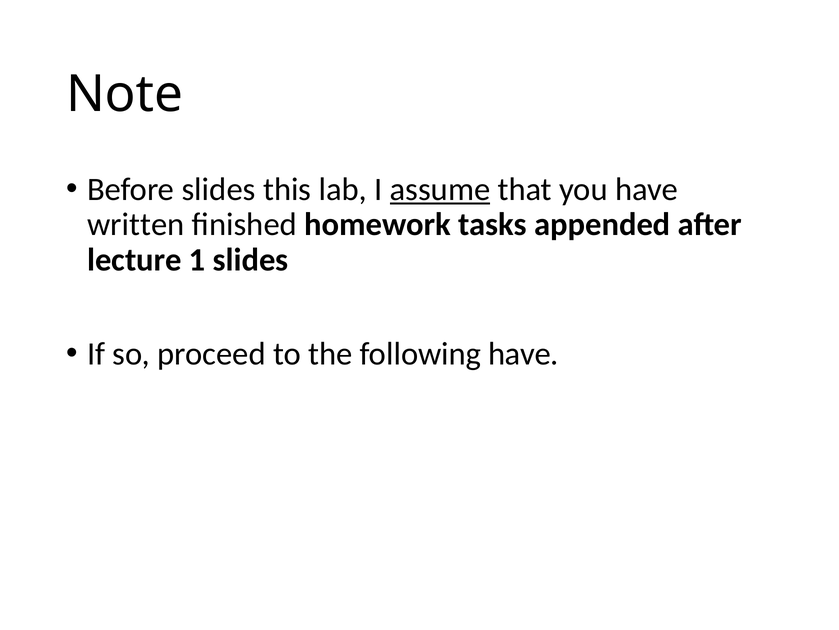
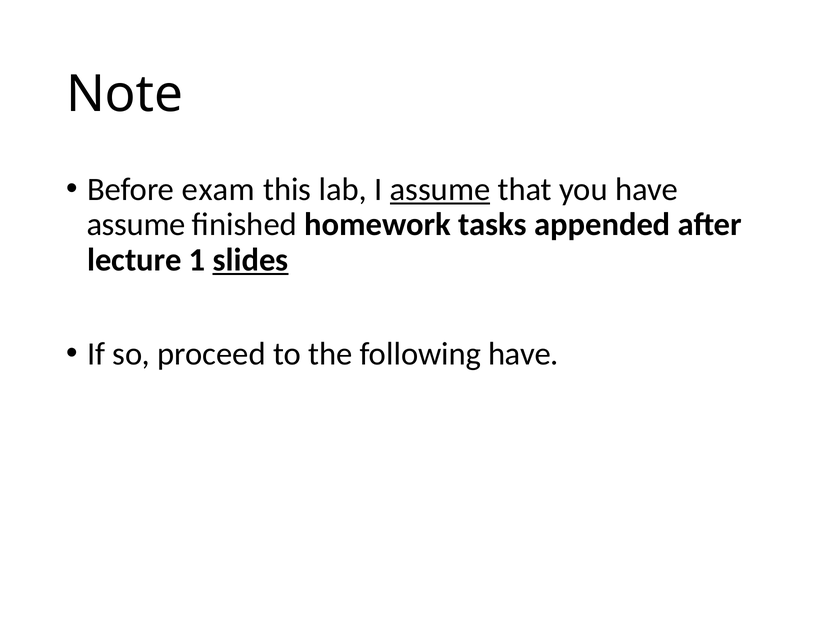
Before slides: slides -> exam
written at (136, 224): written -> assume
slides at (251, 260) underline: none -> present
